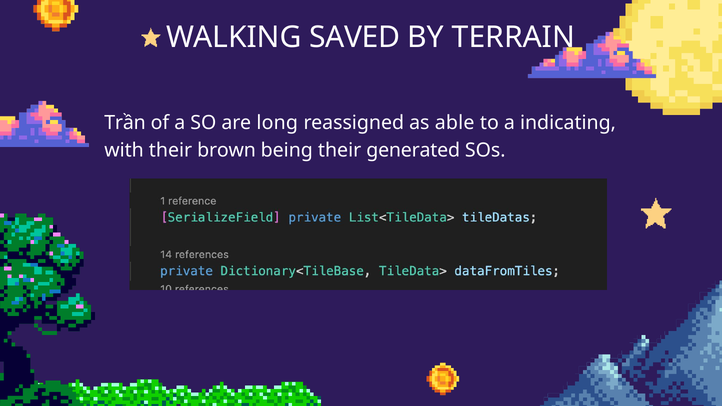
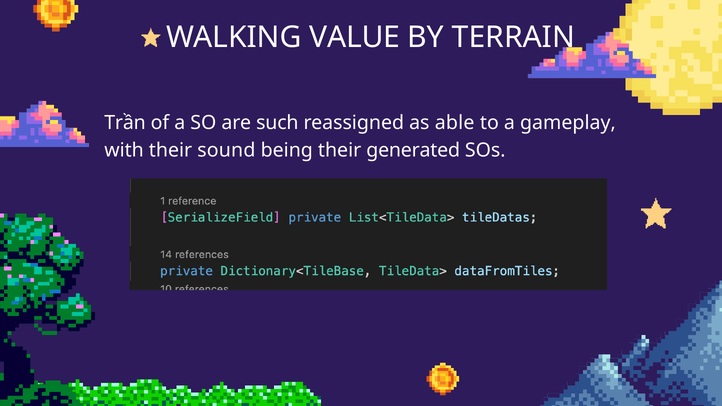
SAVED: SAVED -> VALUE
long: long -> such
indicating: indicating -> gameplay
brown: brown -> sound
